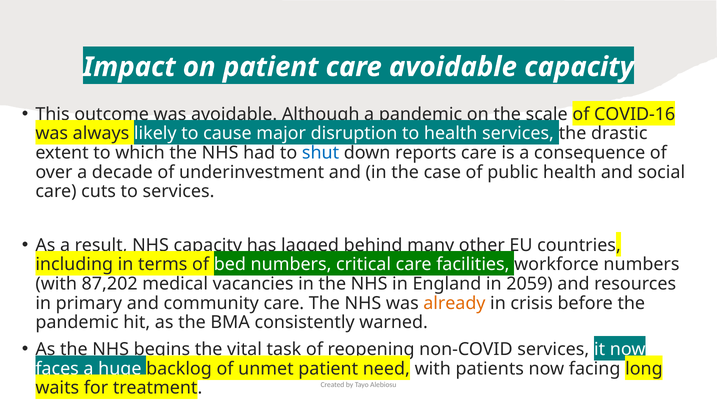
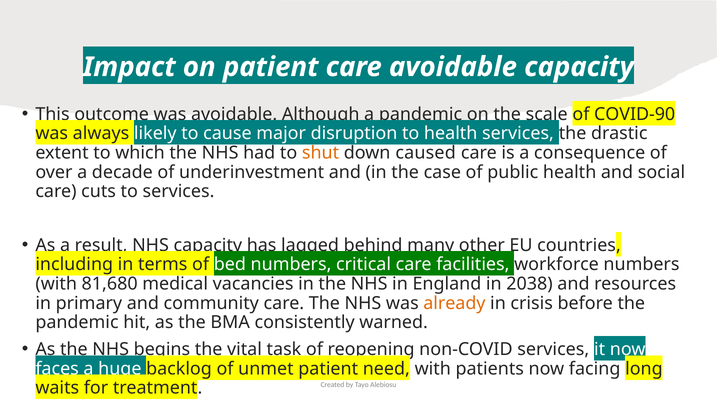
COVID-16: COVID-16 -> COVID-90
shut colour: blue -> orange
reports: reports -> caused
87,202: 87,202 -> 81,680
2059: 2059 -> 2038
